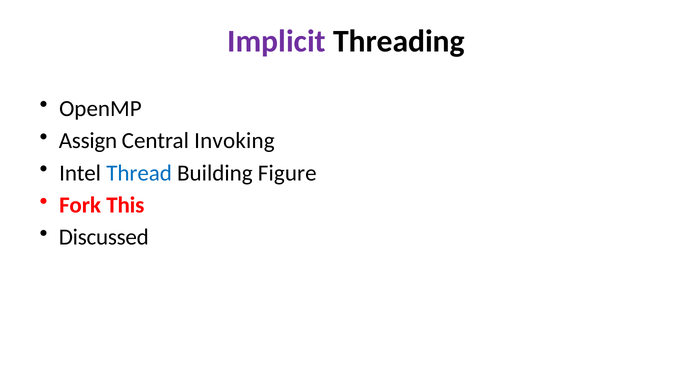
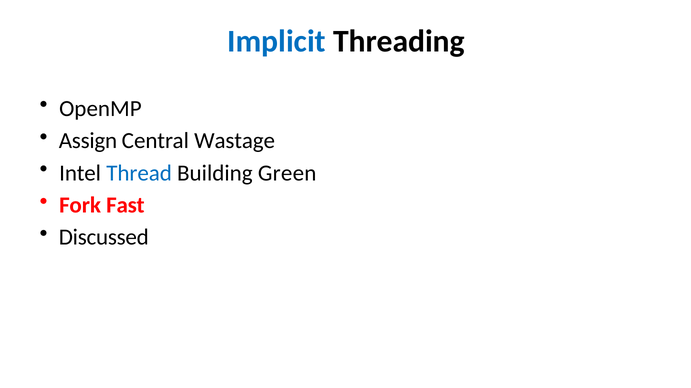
Implicit colour: purple -> blue
Invoking: Invoking -> Wastage
Figure: Figure -> Green
This: This -> Fast
